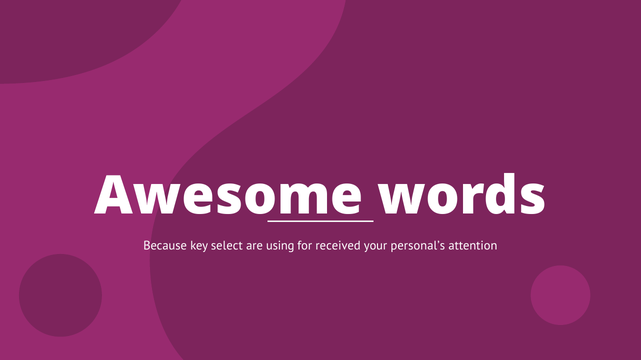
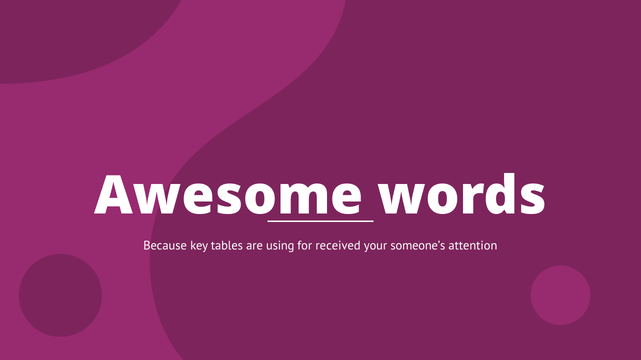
select: select -> tables
personal’s: personal’s -> someone’s
